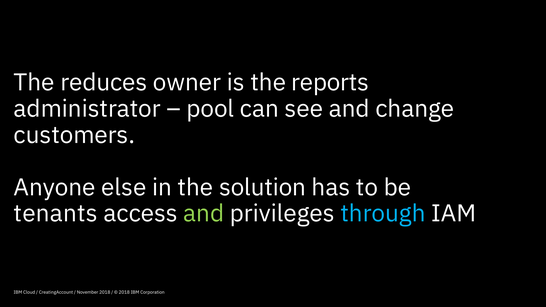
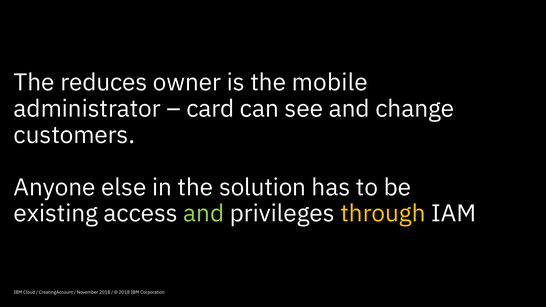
reports: reports -> mobile
pool: pool -> card
tenants: tenants -> existing
through colour: light blue -> yellow
